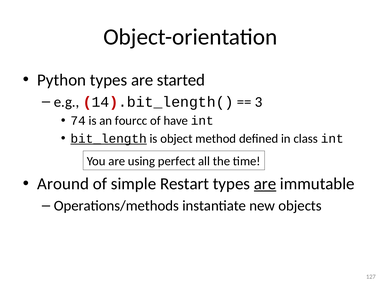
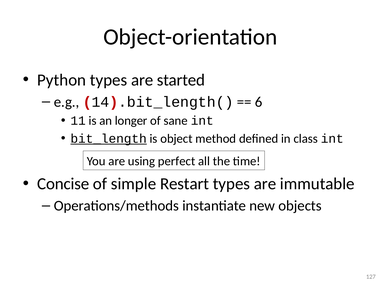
3: 3 -> 6
74: 74 -> 11
fourcc: fourcc -> longer
have: have -> sane
Around: Around -> Concise
are at (265, 184) underline: present -> none
